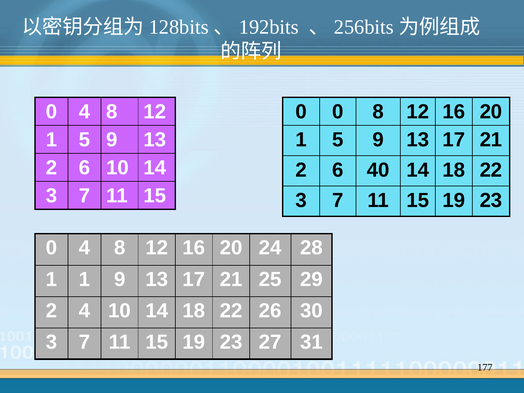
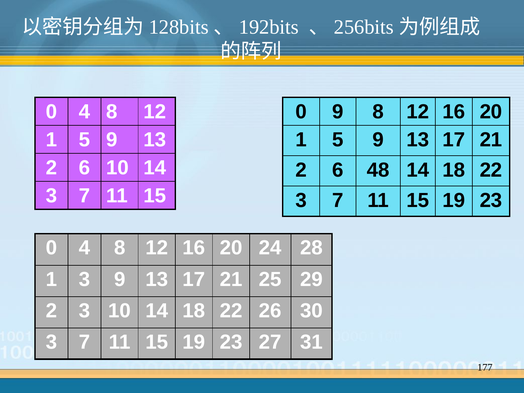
0 0: 0 -> 9
40: 40 -> 48
1 1: 1 -> 3
2 4: 4 -> 3
